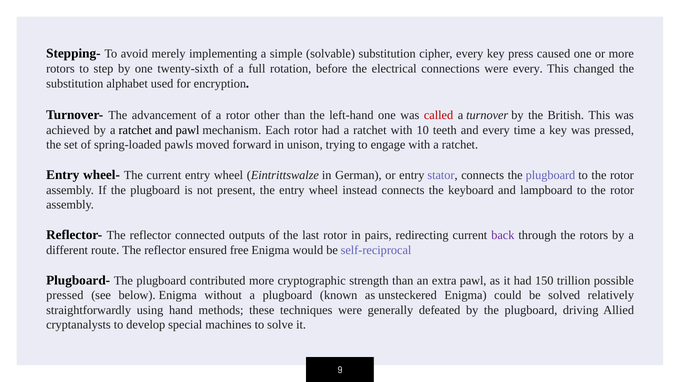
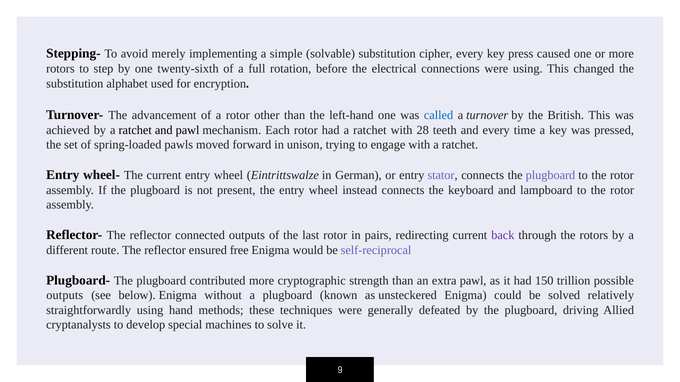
were every: every -> using
called colour: red -> blue
10: 10 -> 28
pressed at (65, 296): pressed -> outputs
